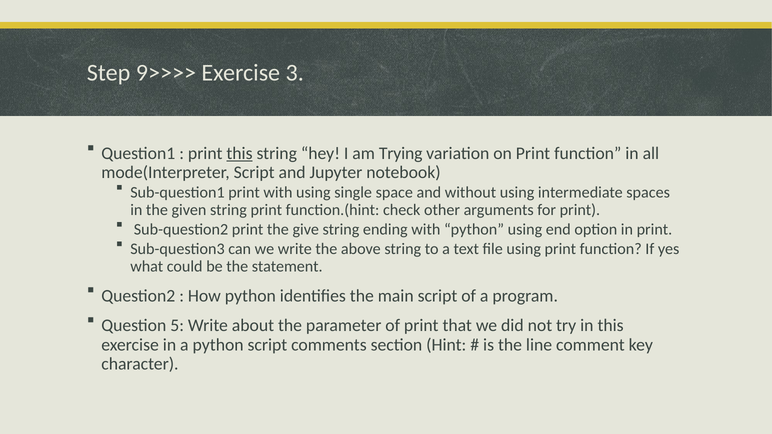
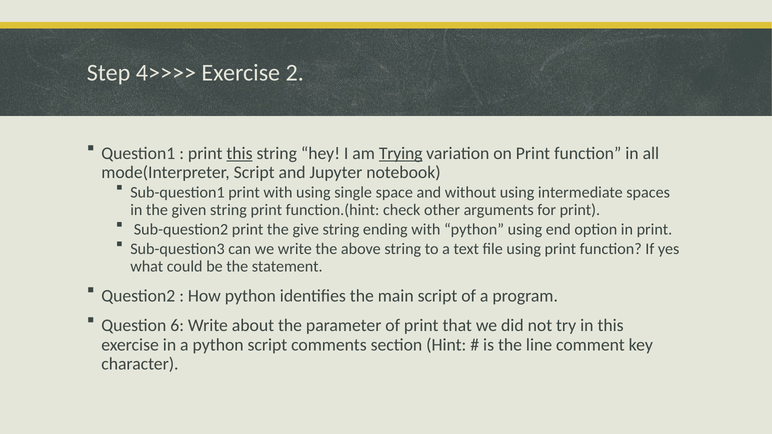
9>>>>: 9>>>> -> 4>>>>
3: 3 -> 2
Trying underline: none -> present
5: 5 -> 6
